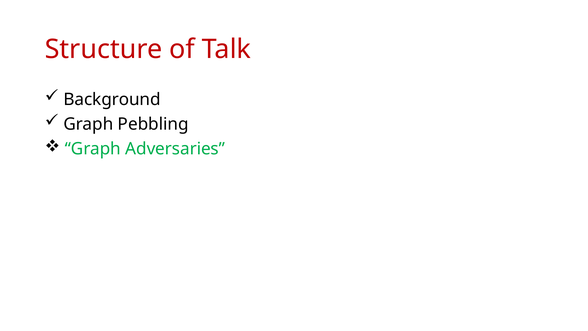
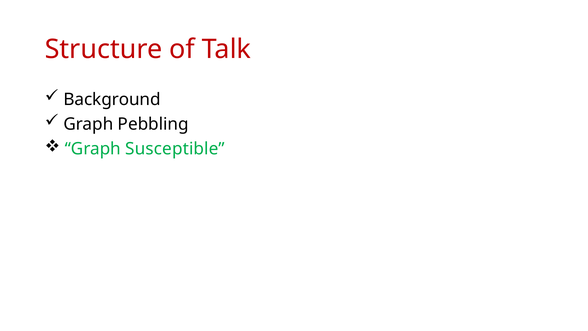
Adversaries: Adversaries -> Susceptible
